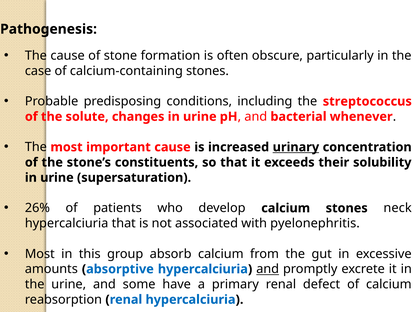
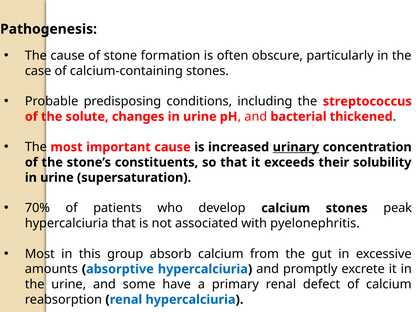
whenever: whenever -> thickened
26%: 26% -> 70%
neck: neck -> peak
and at (268, 269) underline: present -> none
